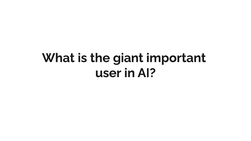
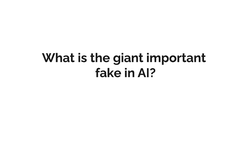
user: user -> fake
